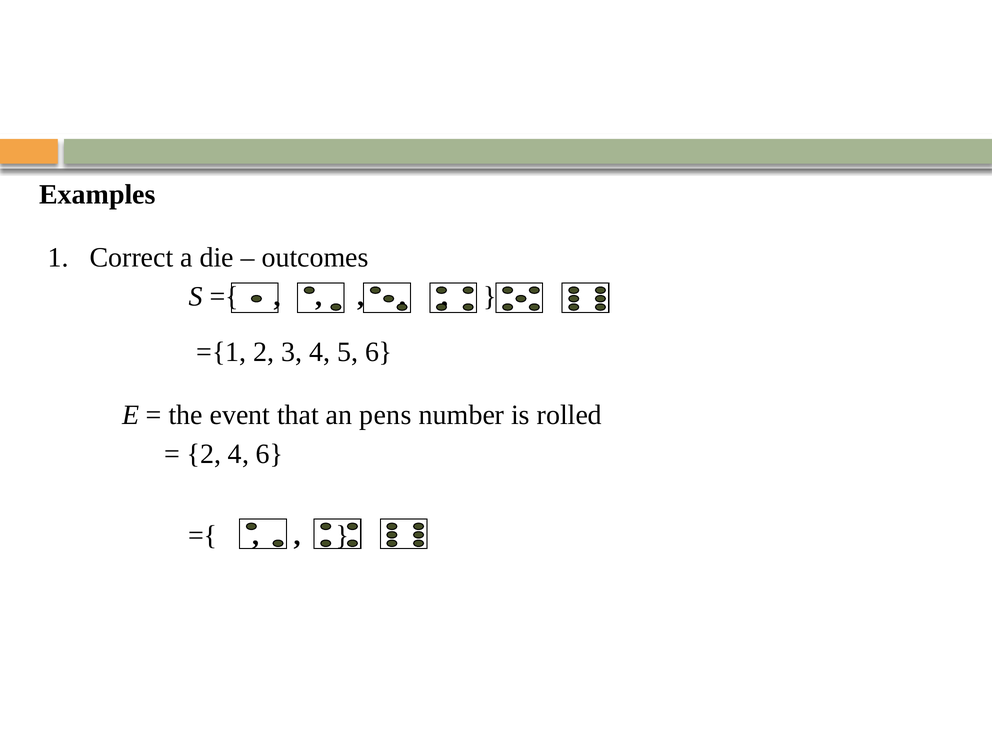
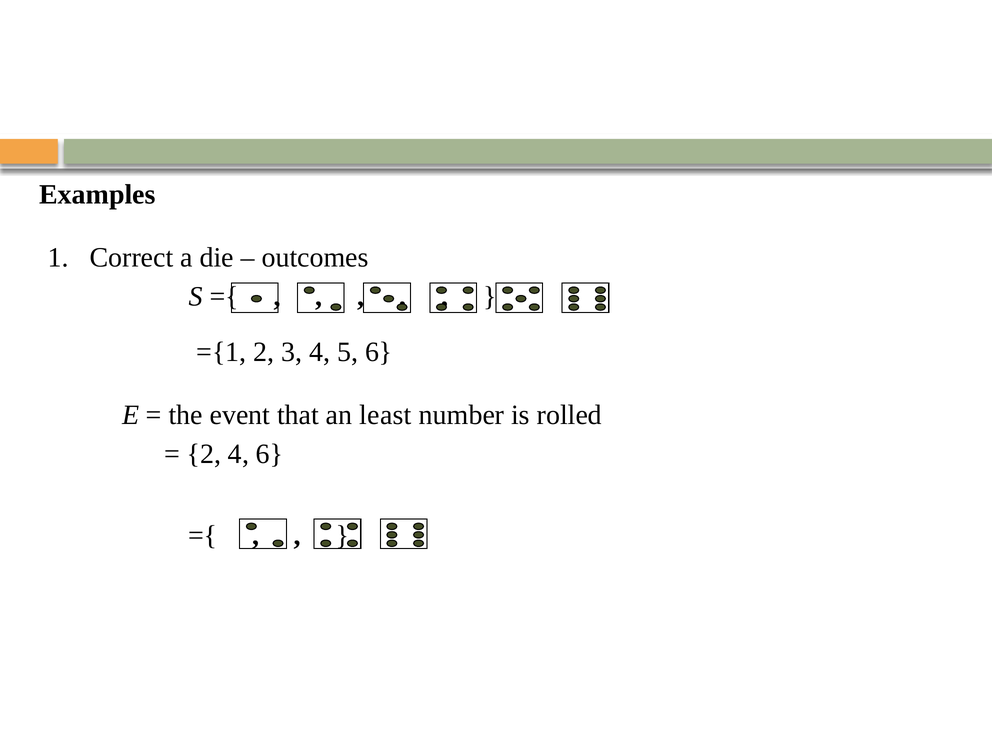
pens: pens -> least
